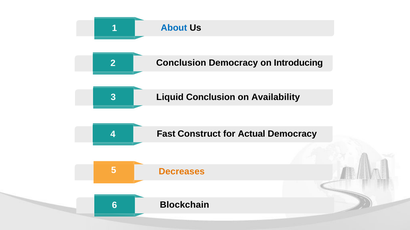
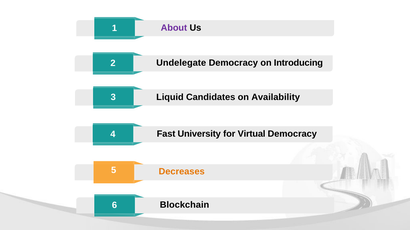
About colour: blue -> purple
2 Conclusion: Conclusion -> Undelegate
Liquid Conclusion: Conclusion -> Candidates
Construct: Construct -> University
Actual: Actual -> Virtual
